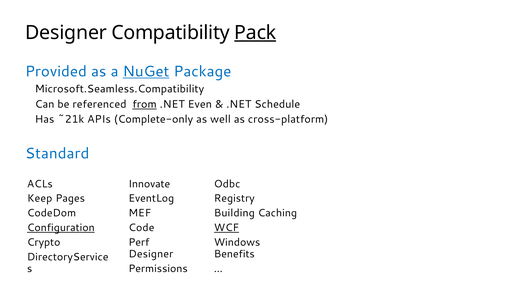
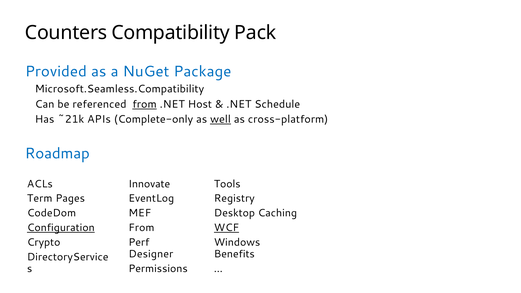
Designer at (66, 33): Designer -> Counters
Pack underline: present -> none
NuGet underline: present -> none
Even: Even -> Host
well underline: none -> present
Standard: Standard -> Roadmap
Odbc: Odbc -> Tools
Keep: Keep -> Term
Building: Building -> Desktop
Code at (141, 228): Code -> From
